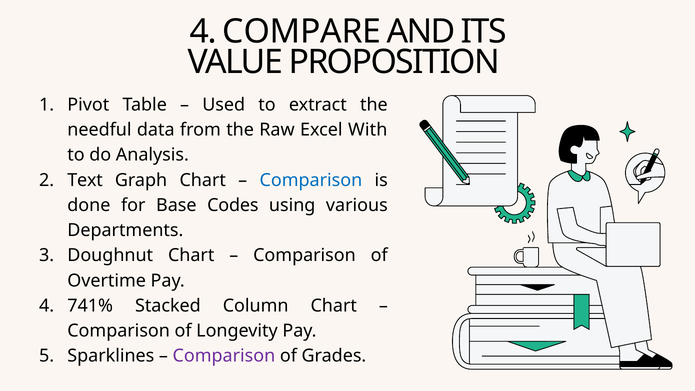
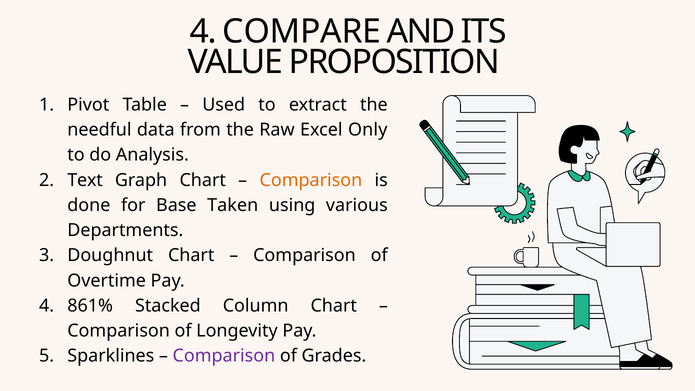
With: With -> Only
Comparison at (311, 180) colour: blue -> orange
Codes: Codes -> Taken
741%: 741% -> 861%
